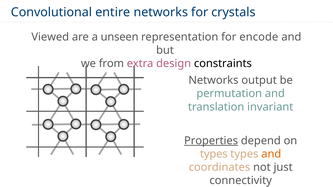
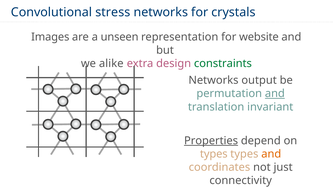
entire: entire -> stress
Viewed: Viewed -> Images
encode: encode -> website
from: from -> alike
constraints colour: black -> green
and at (275, 94) underline: none -> present
